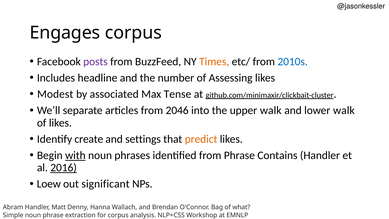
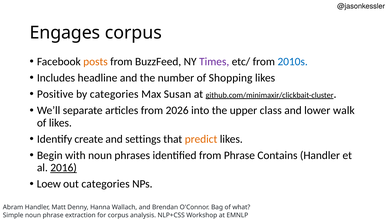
posts colour: purple -> orange
Times colour: orange -> purple
Assessing: Assessing -> Shopping
Modest: Modest -> Positive
by associated: associated -> categories
Tense: Tense -> Susan
2046: 2046 -> 2026
upper walk: walk -> class
with underline: present -> none
out significant: significant -> categories
